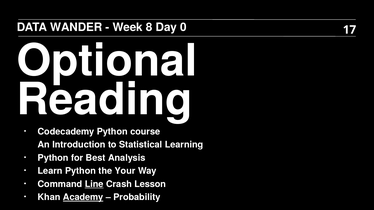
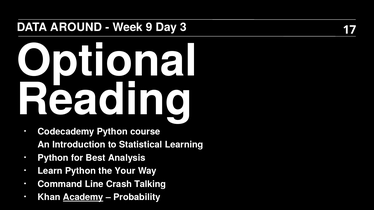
WANDER: WANDER -> AROUND
8: 8 -> 9
0: 0 -> 3
Line underline: present -> none
Lesson: Lesson -> Talking
